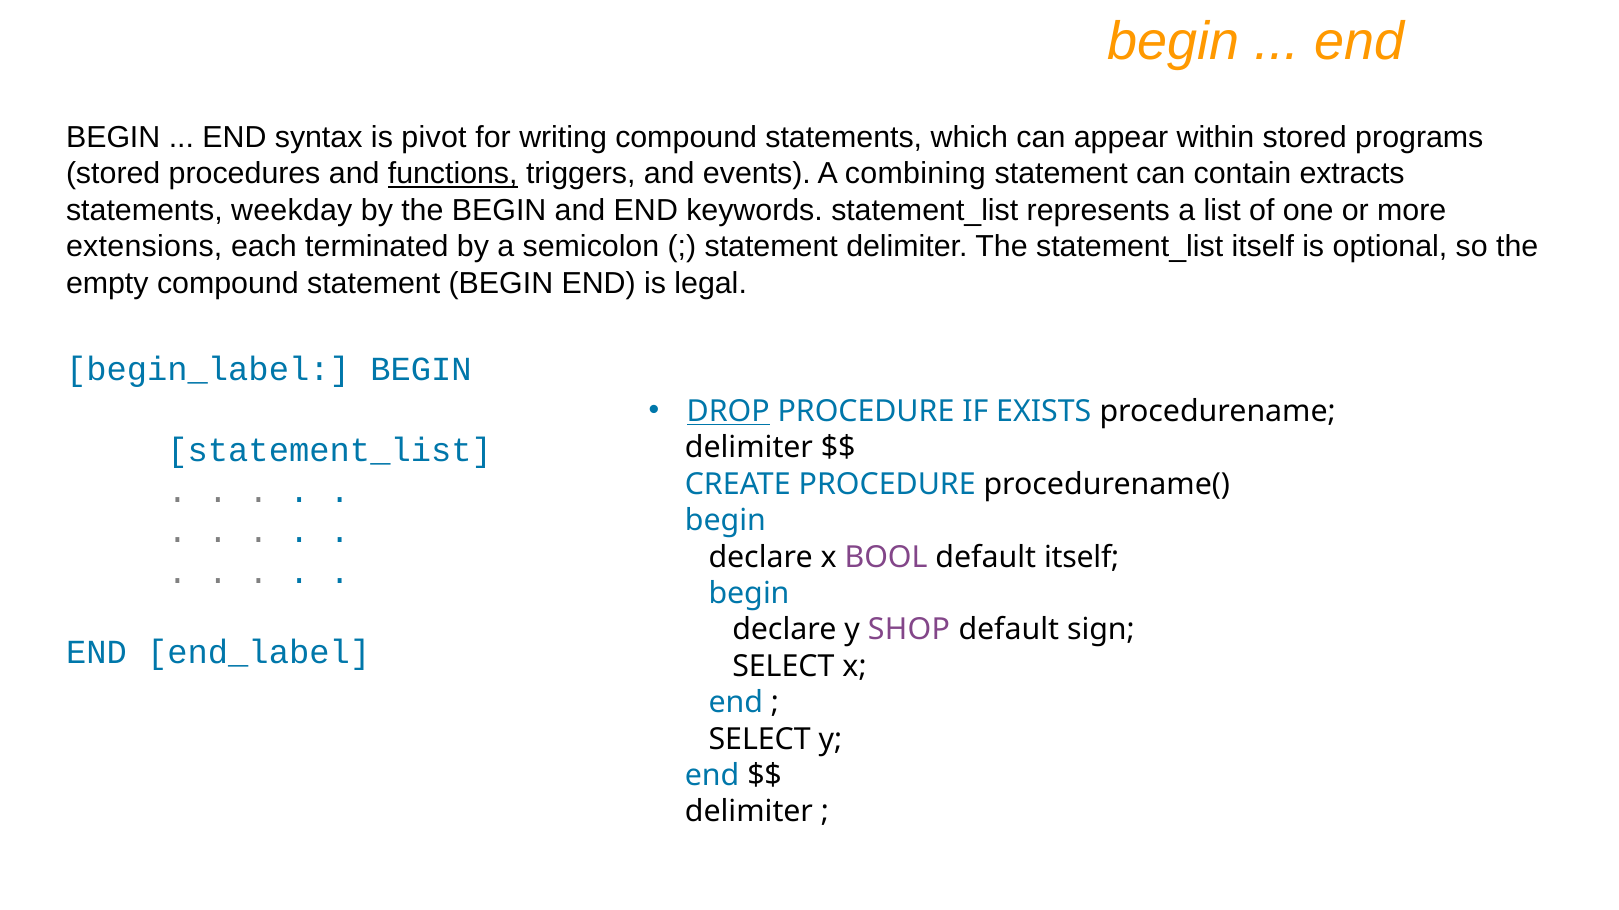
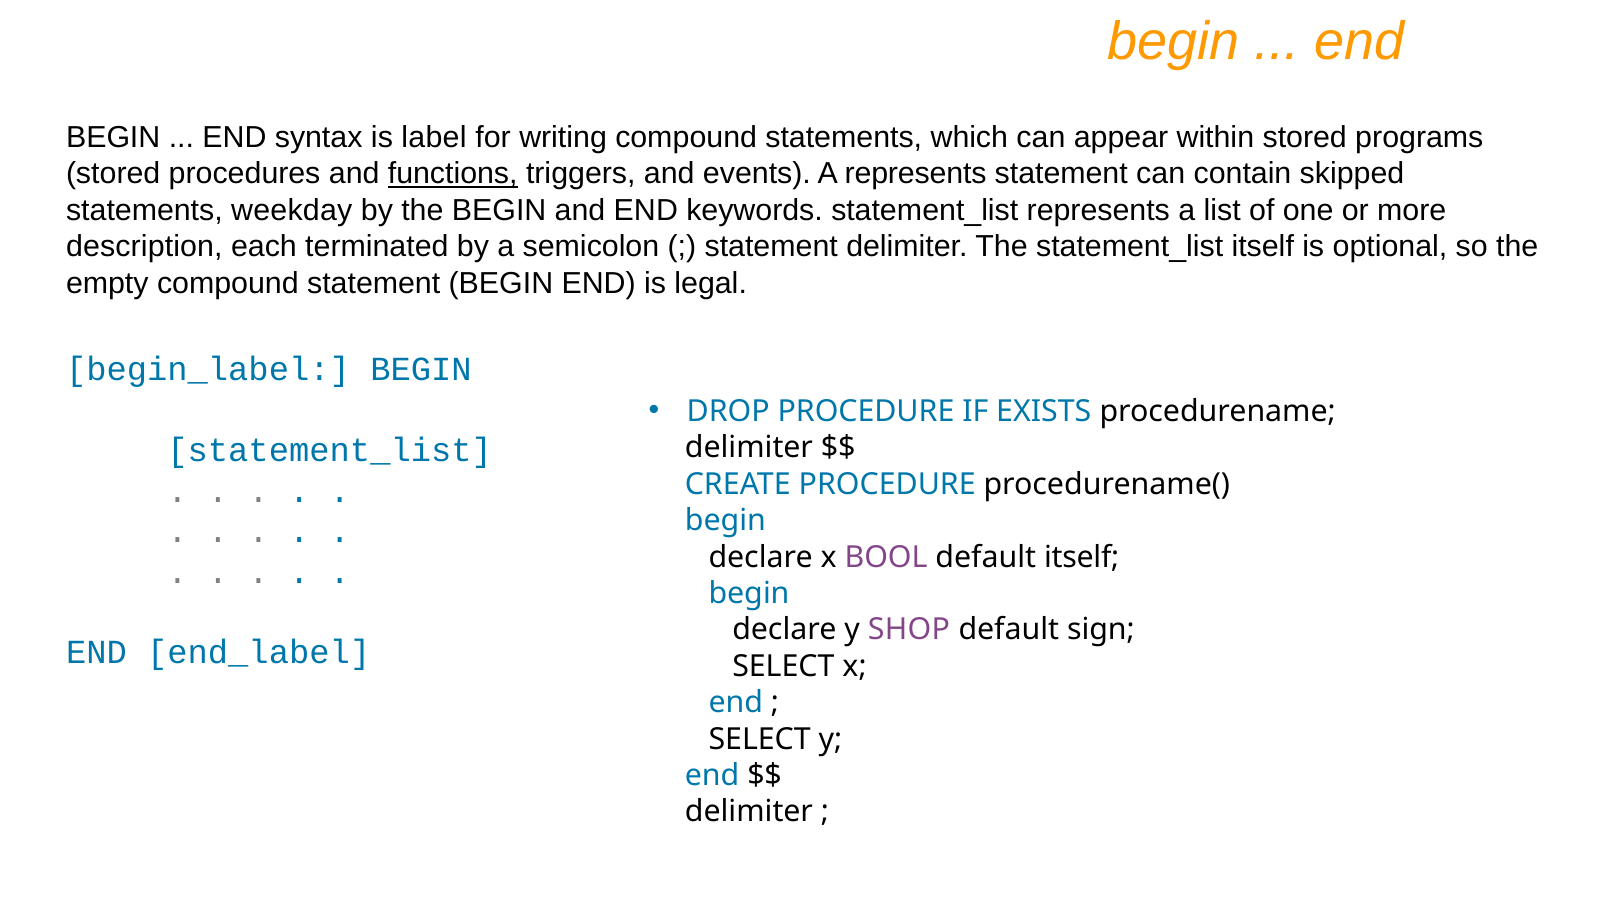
pivot: pivot -> label
A combining: combining -> represents
extracts: extracts -> skipped
extensions: extensions -> description
DROP underline: present -> none
